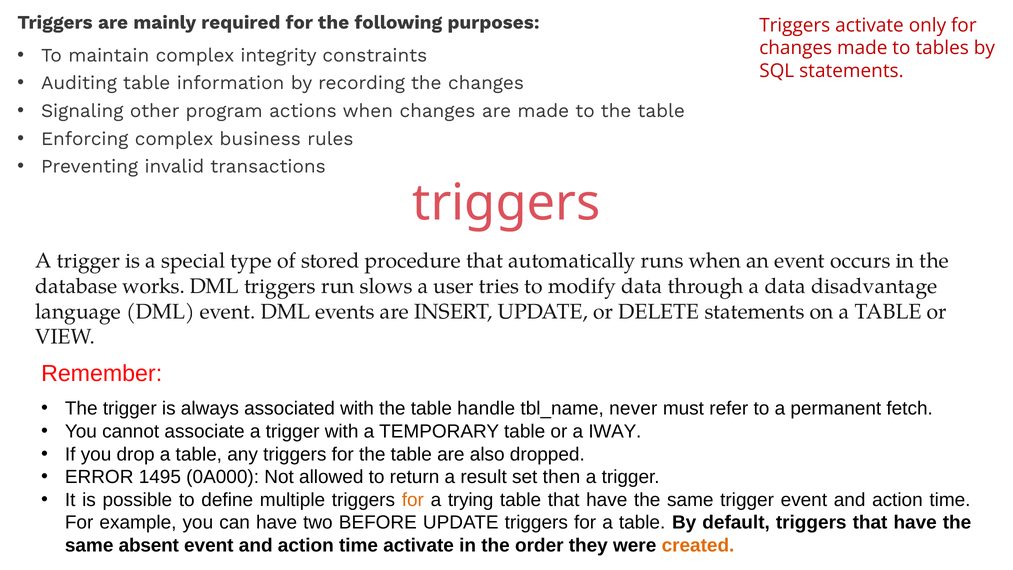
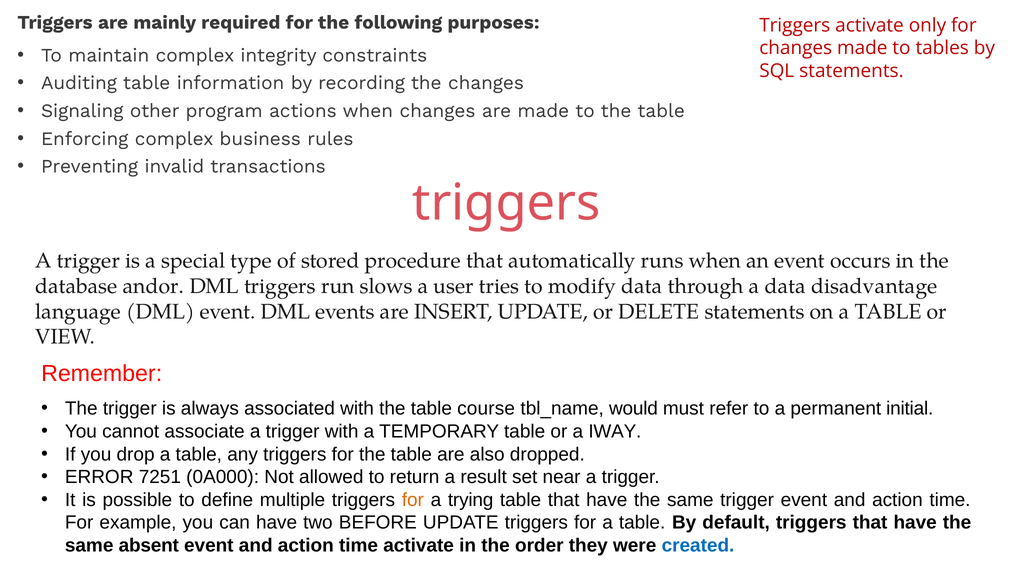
works: works -> andor
handle: handle -> course
never: never -> would
fetch: fetch -> initial
1495: 1495 -> 7251
then: then -> near
created colour: orange -> blue
